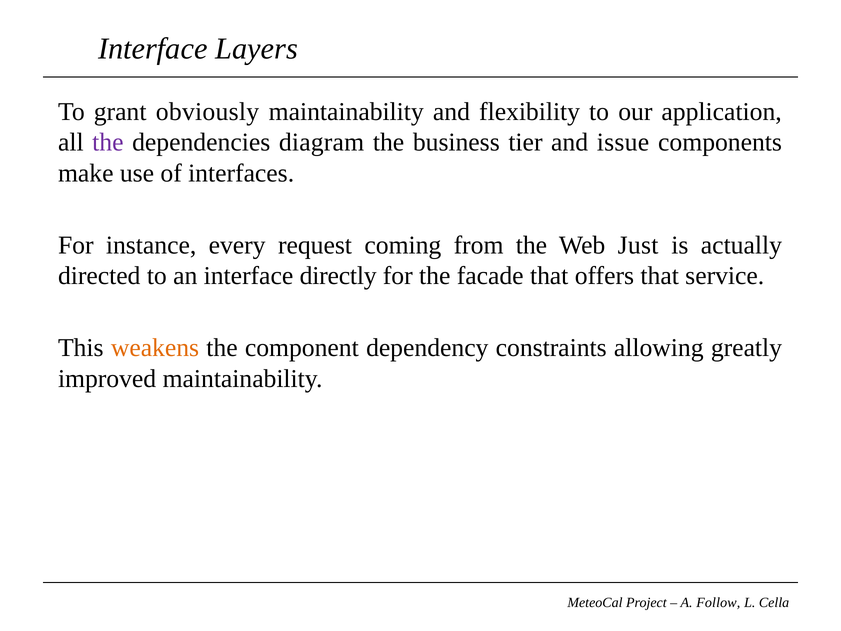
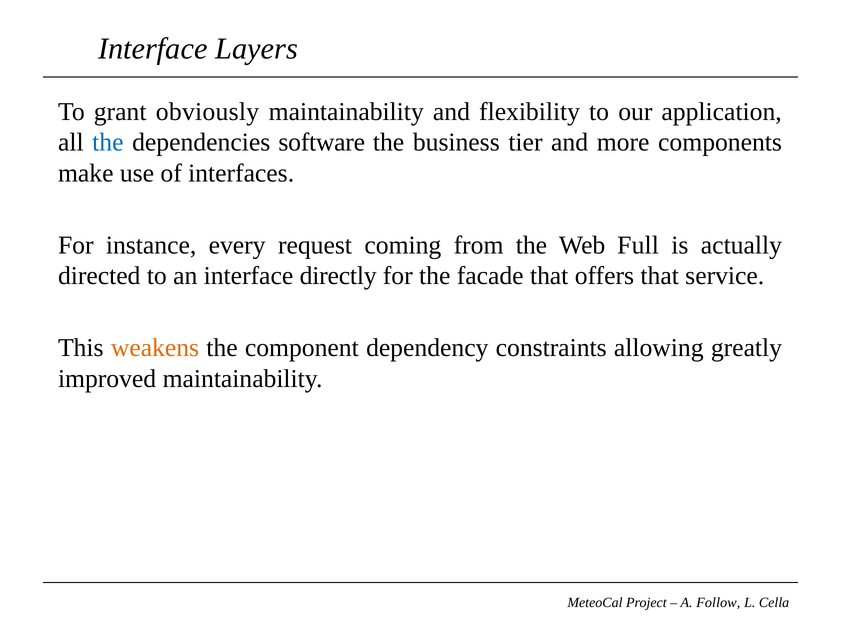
the at (108, 142) colour: purple -> blue
diagram: diagram -> software
issue: issue -> more
Just: Just -> Full
